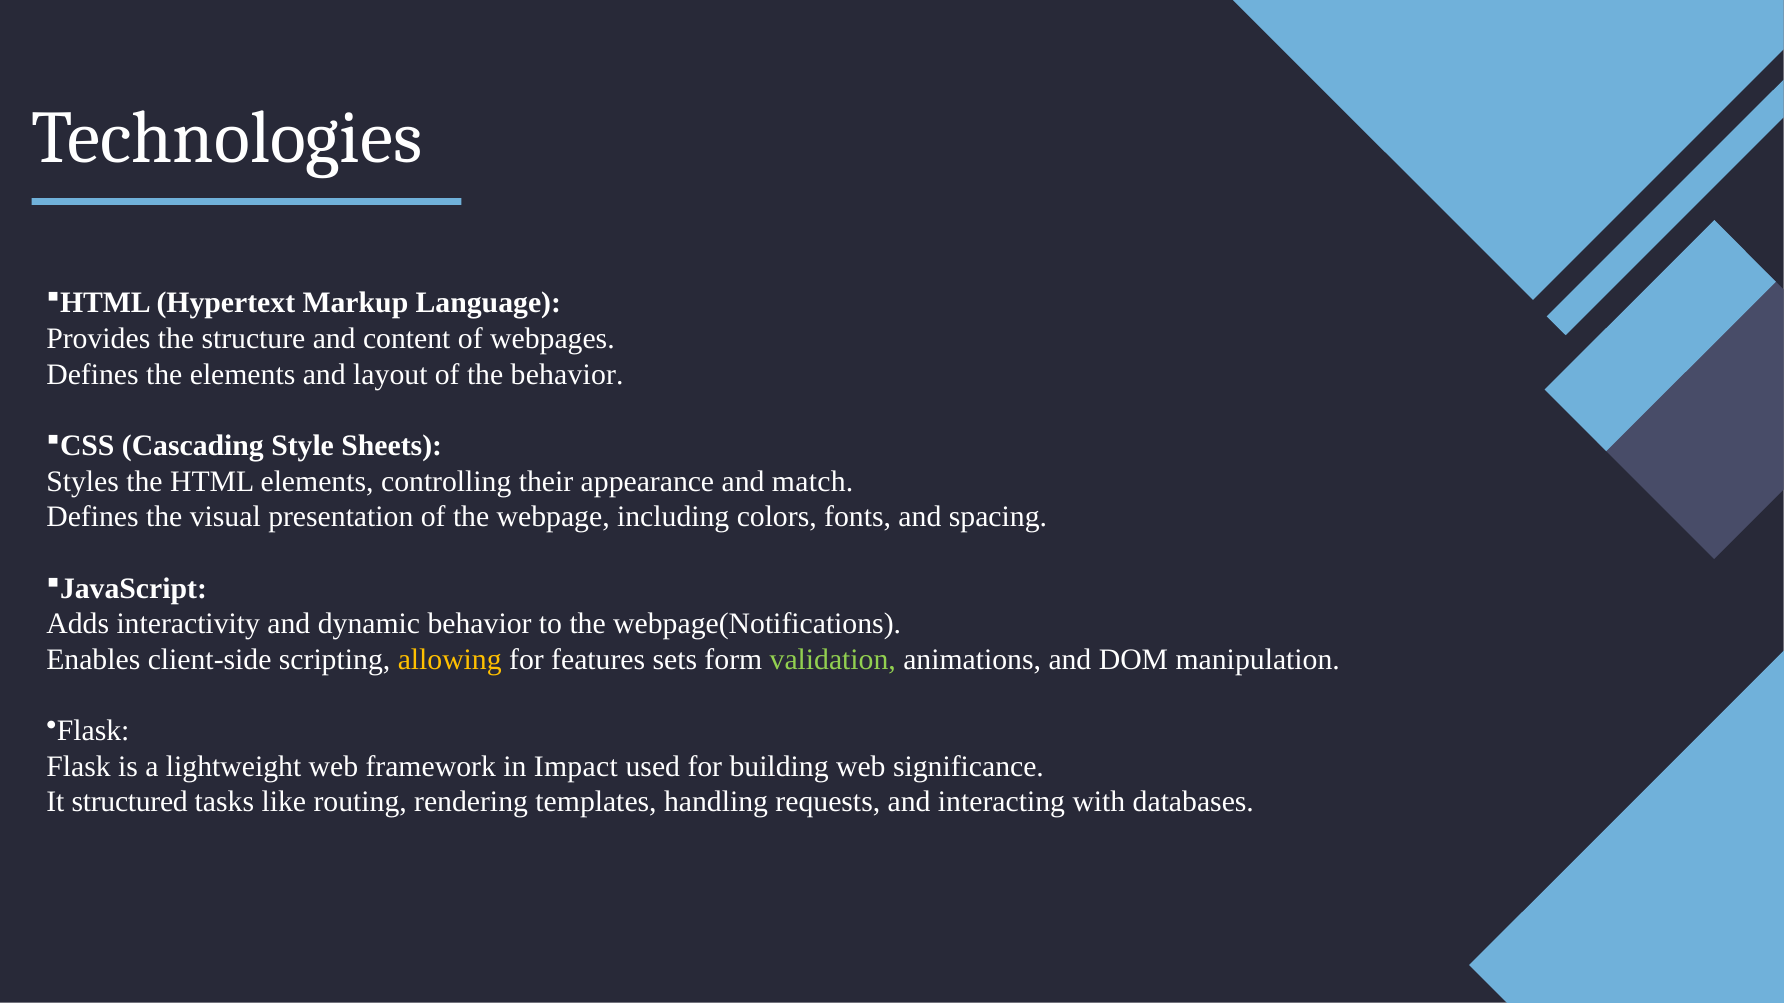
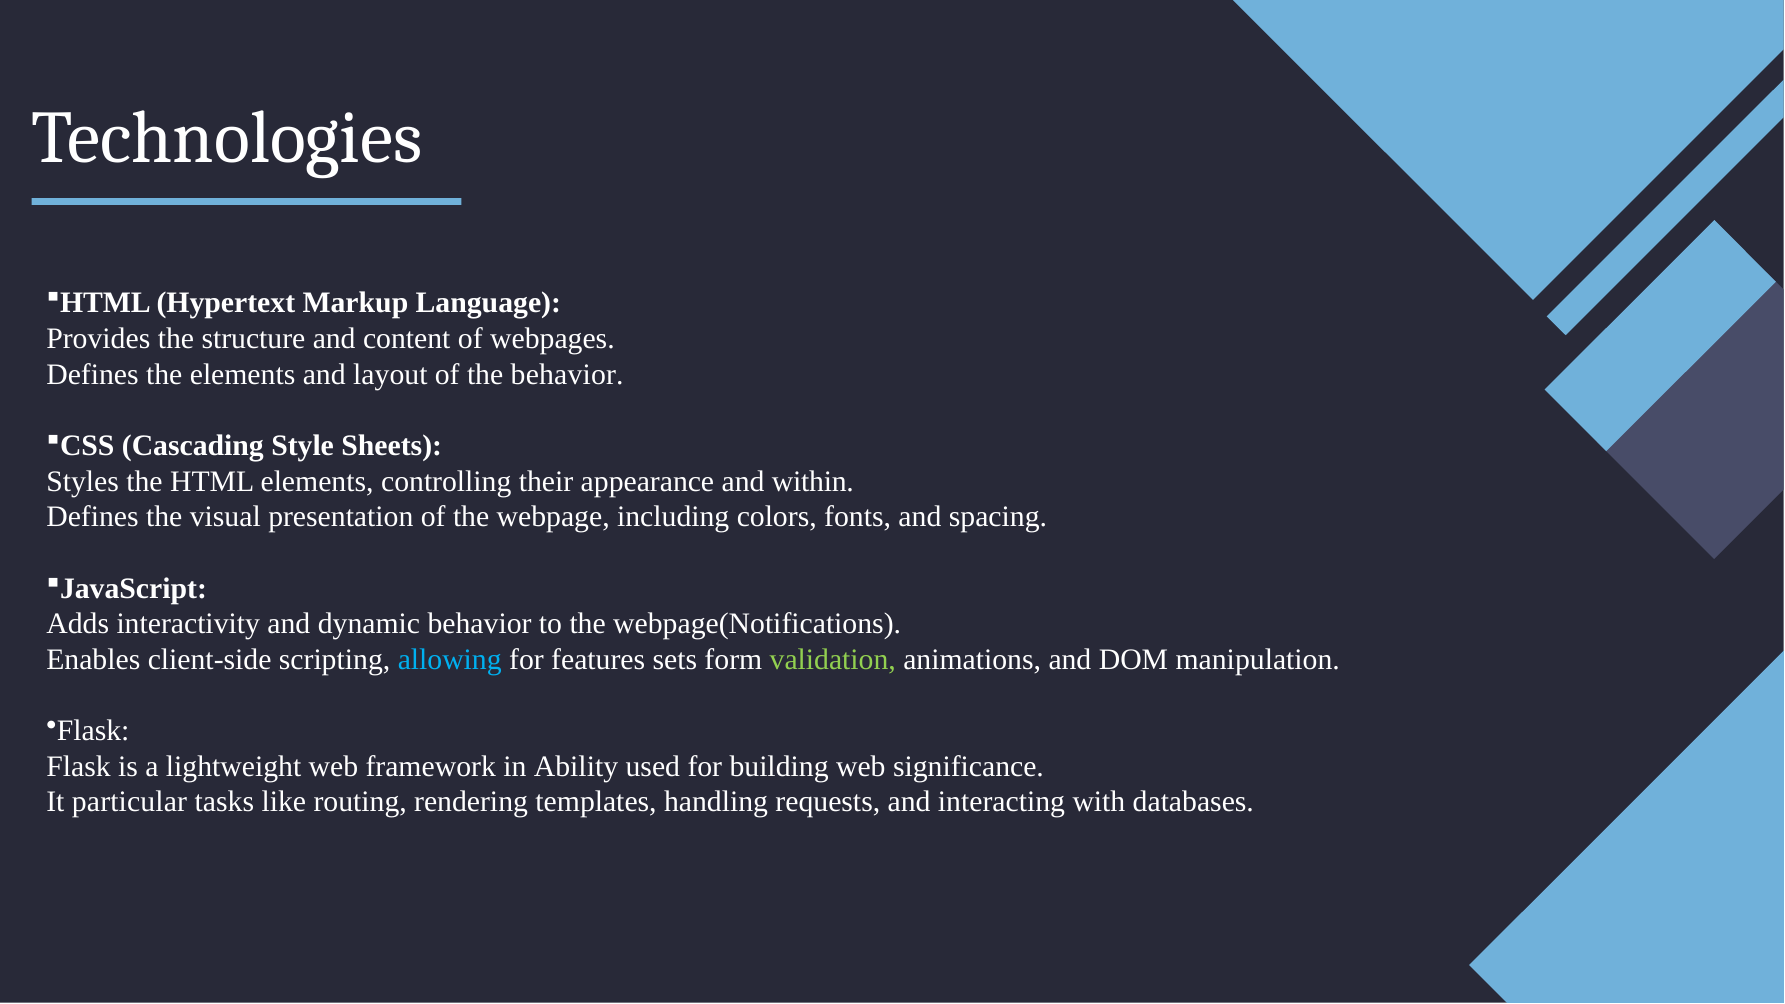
match: match -> within
allowing colour: yellow -> light blue
Impact: Impact -> Ability
structured: structured -> particular
